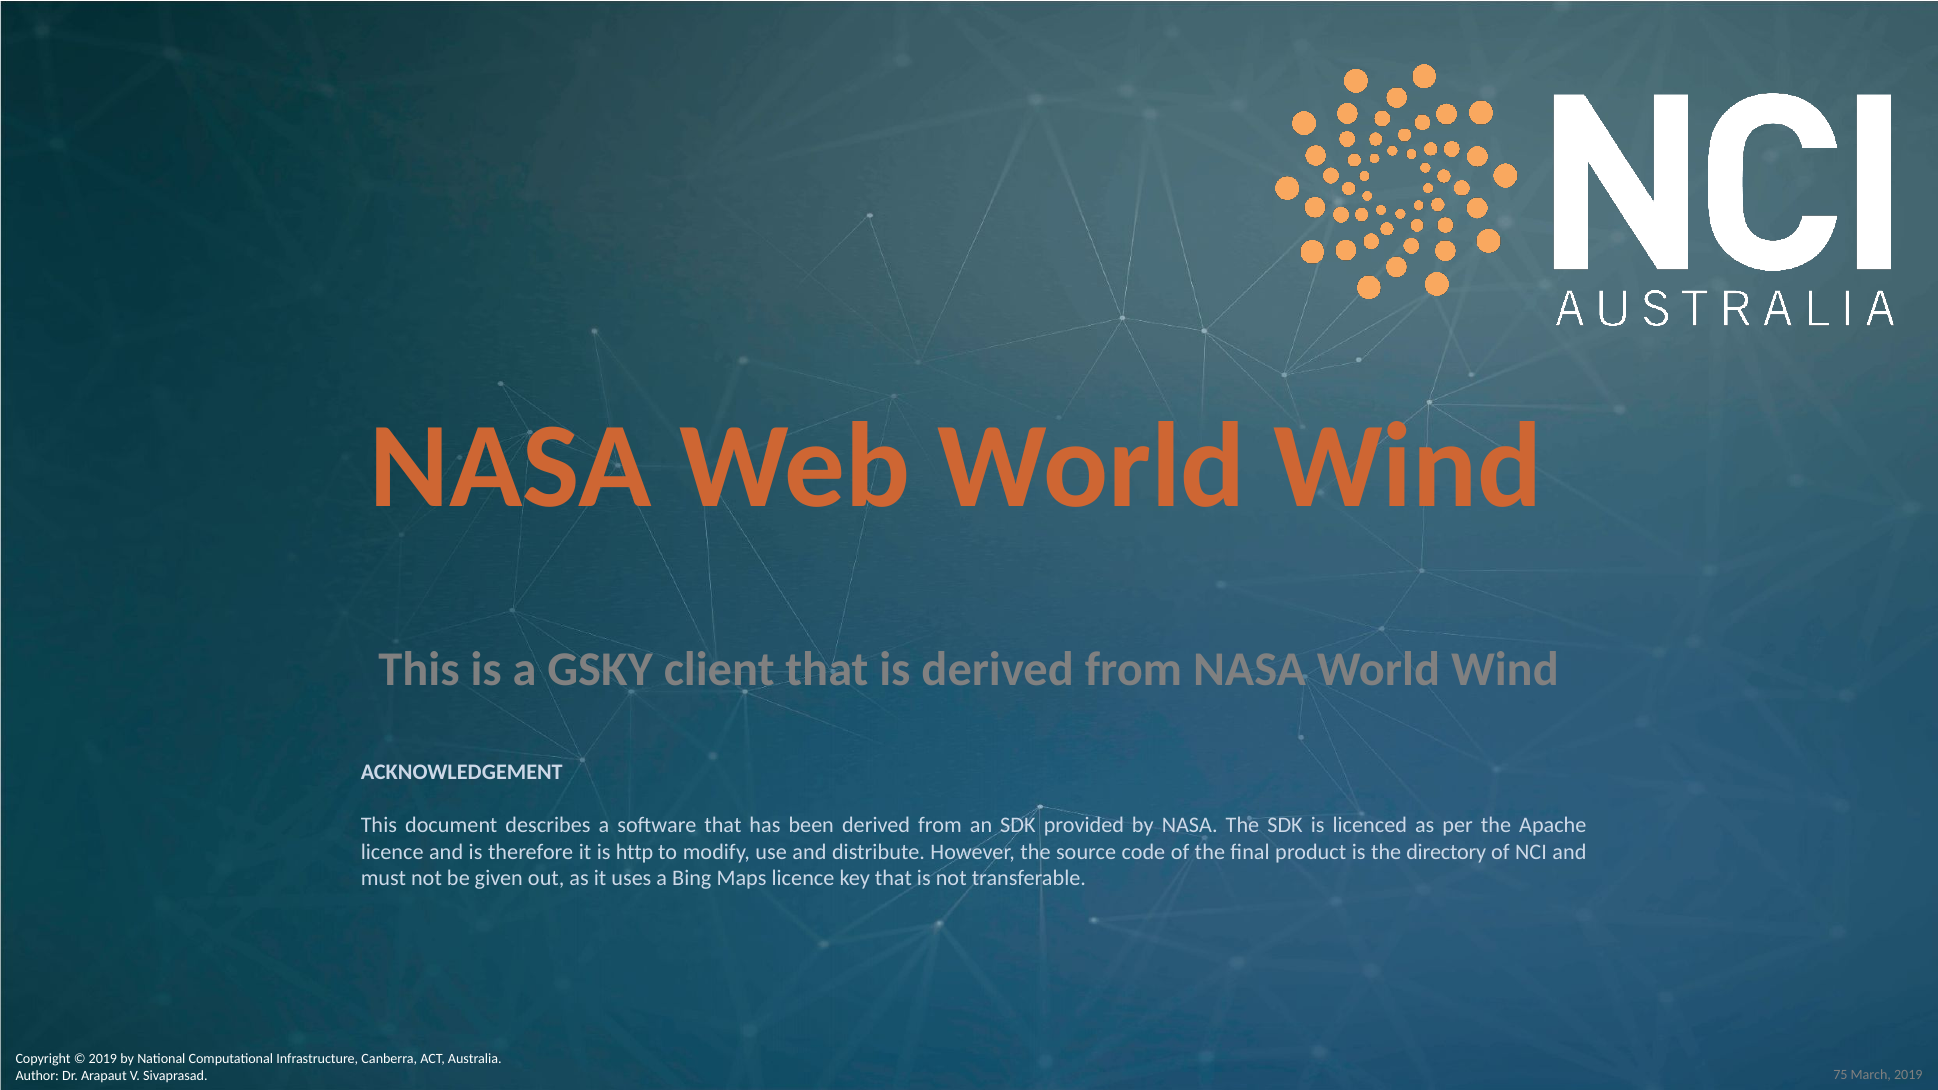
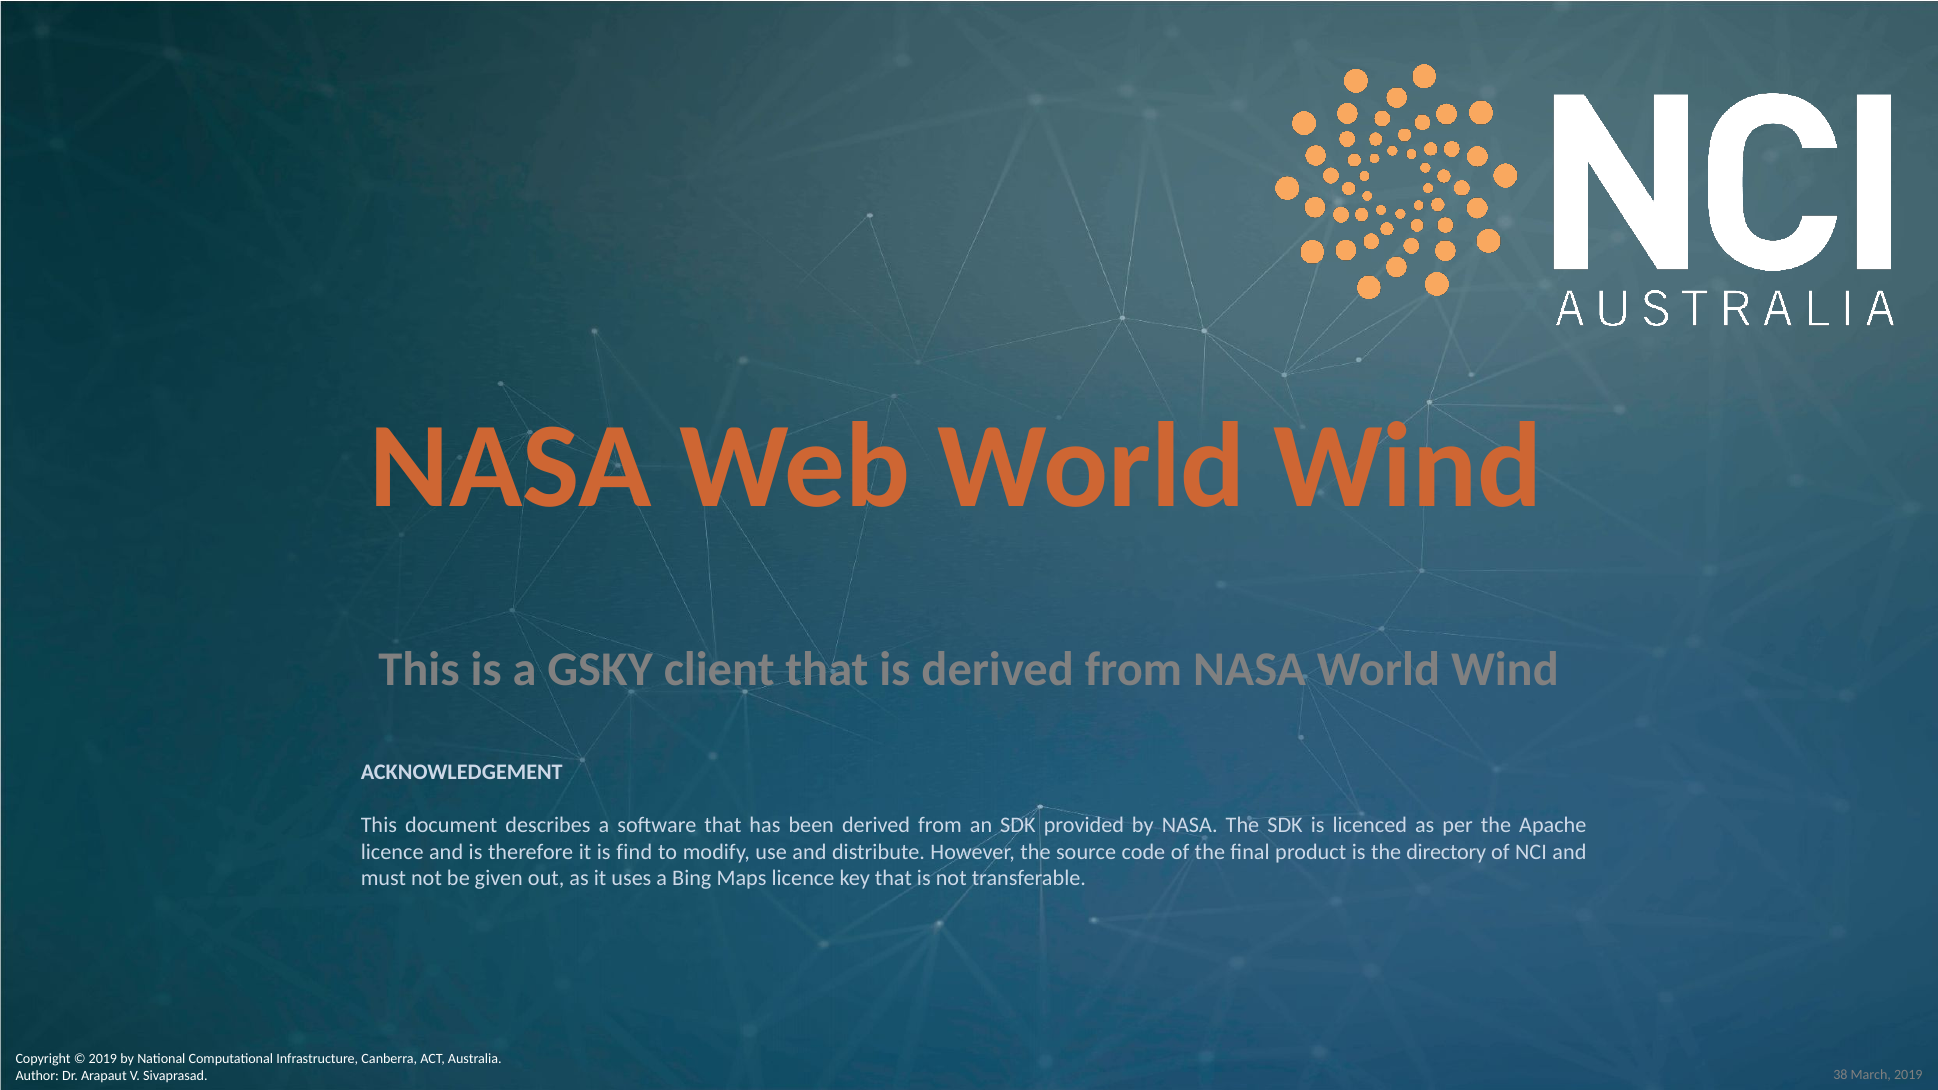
http: http -> find
75: 75 -> 38
